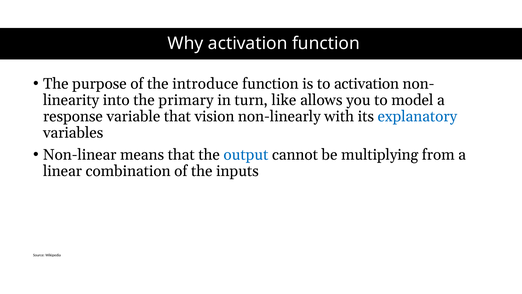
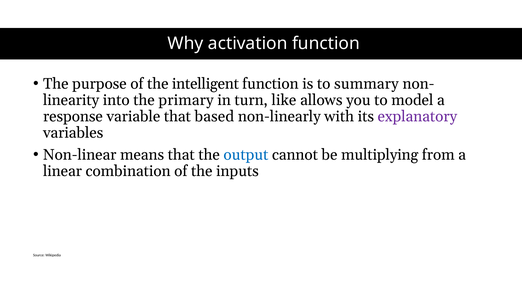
introduce: introduce -> intelligent
to activation: activation -> summary
vision: vision -> based
explanatory colour: blue -> purple
